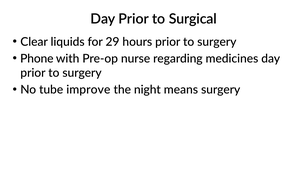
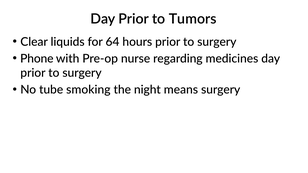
Surgical: Surgical -> Tumors
29: 29 -> 64
improve: improve -> smoking
